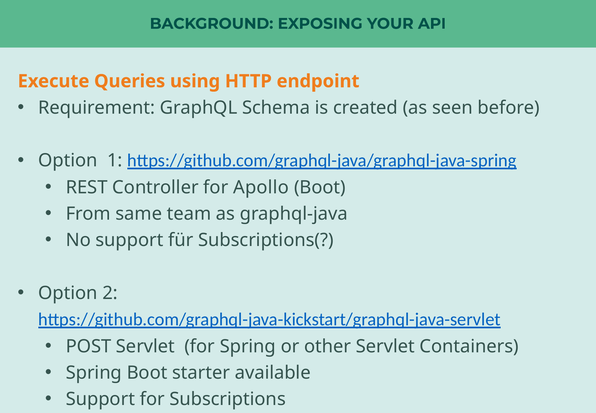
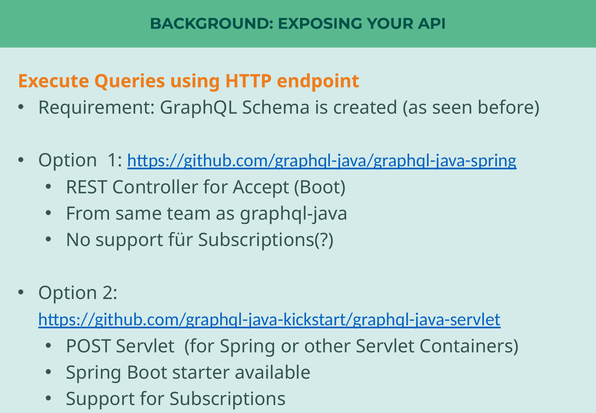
Apollo: Apollo -> Accept
